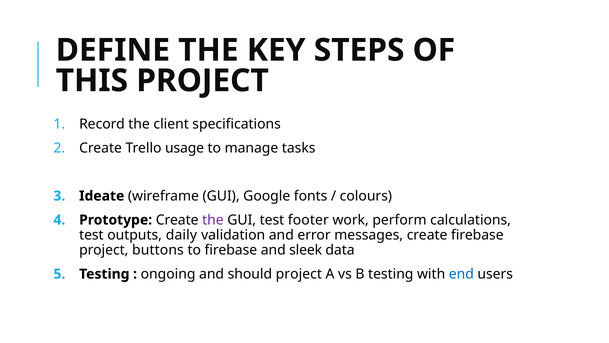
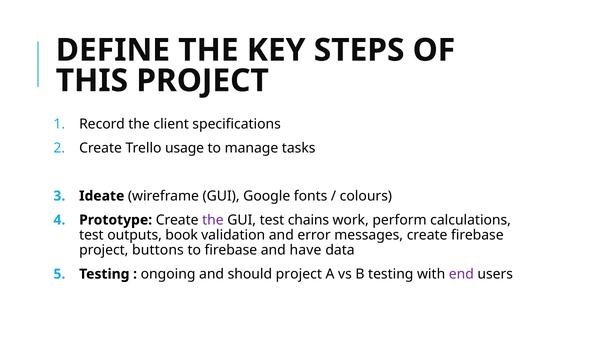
footer: footer -> chains
daily: daily -> book
sleek: sleek -> have
end colour: blue -> purple
